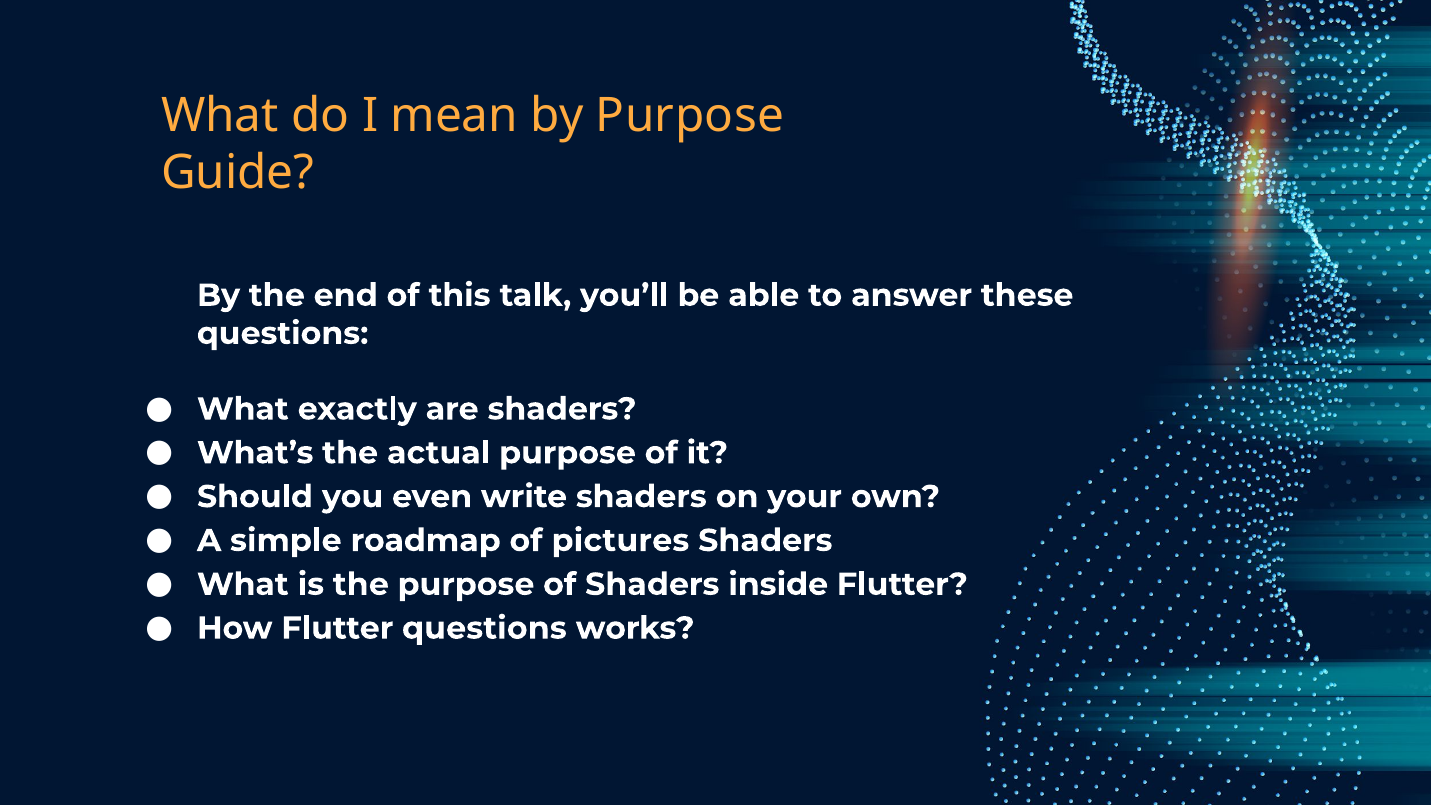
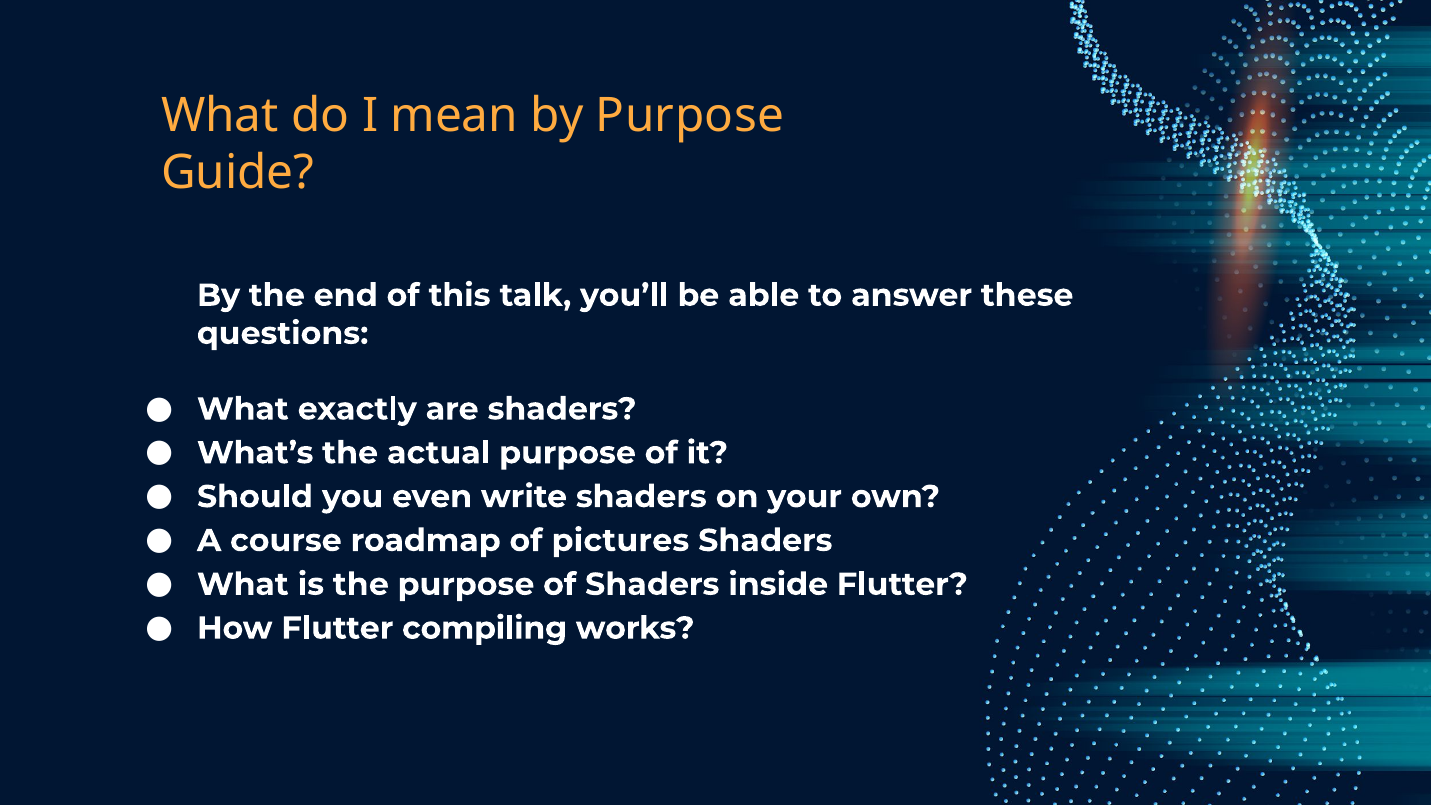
simple: simple -> course
Flutter questions: questions -> compiling
